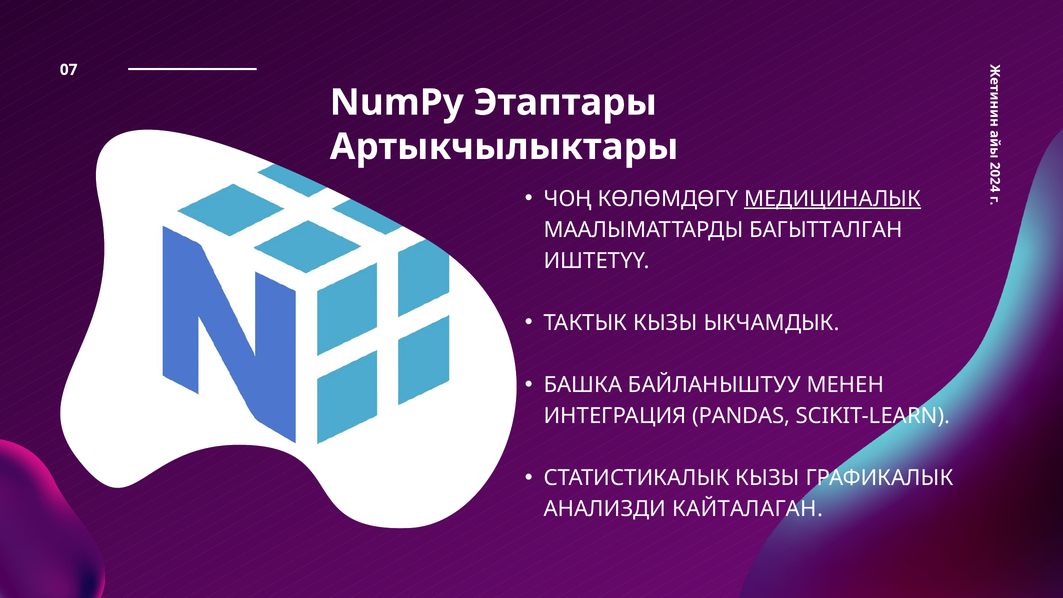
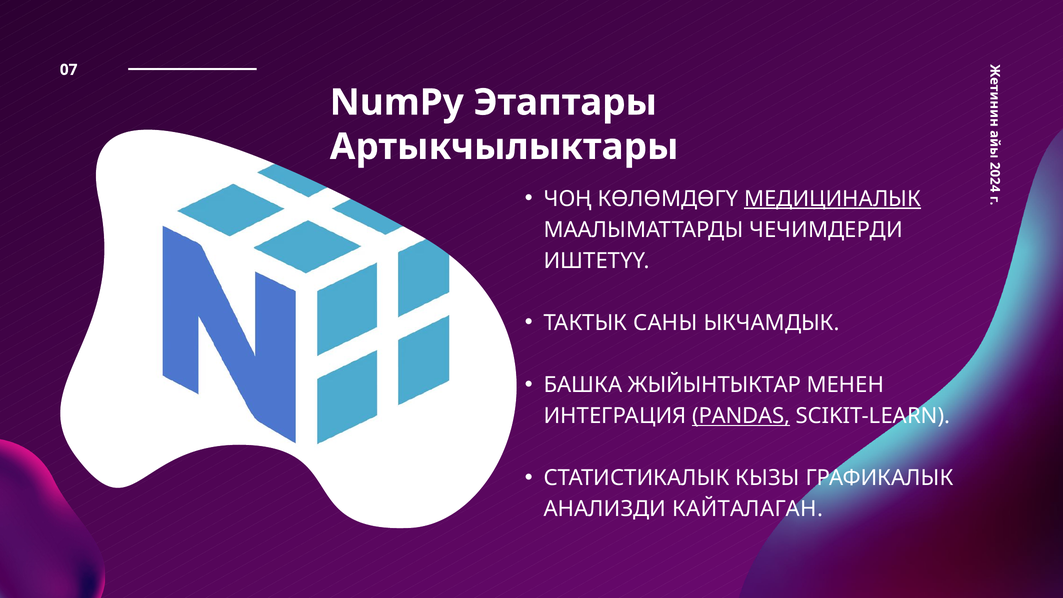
БАГЫТТАЛГАН: БАГЫТТАЛГАН -> ЧЕЧИМДЕРДИ
КЫЗЫ at (665, 323): КЫЗЫ -> САНЫ
БАЙЛАНЫШТУУ: БАЙЛАНЫШТУУ -> ЖЫЙЫНТЫКТАР
PANDAS underline: none -> present
